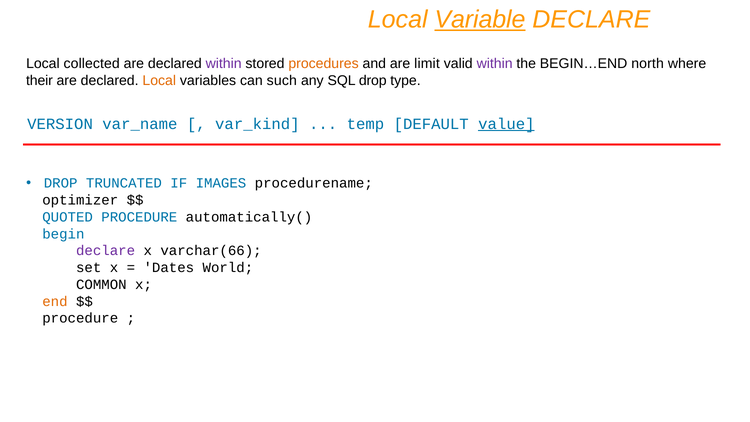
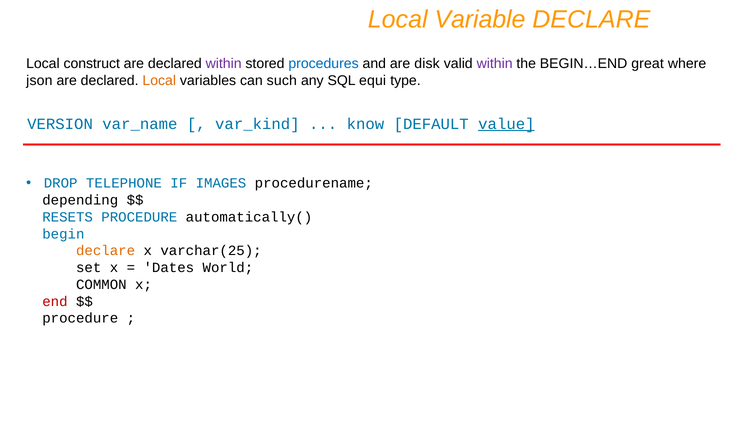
Variable underline: present -> none
collected: collected -> construct
procedures colour: orange -> blue
limit: limit -> disk
north: north -> great
their: their -> json
SQL drop: drop -> equi
temp: temp -> know
TRUNCATED: TRUNCATED -> TELEPHONE
optimizer: optimizer -> depending
QUOTED: QUOTED -> RESETS
declare at (106, 251) colour: purple -> orange
varchar(66: varchar(66 -> varchar(25
end colour: orange -> red
